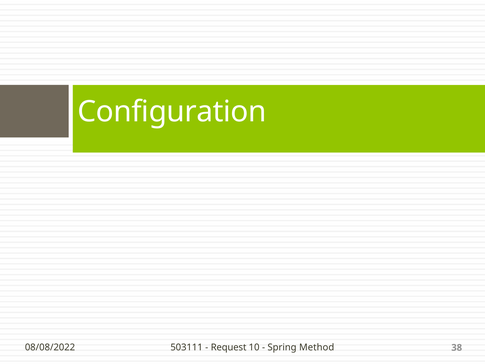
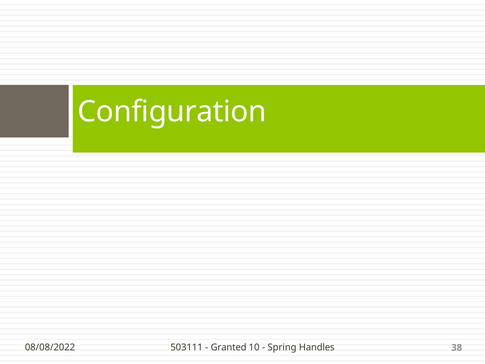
Request: Request -> Granted
Method: Method -> Handles
